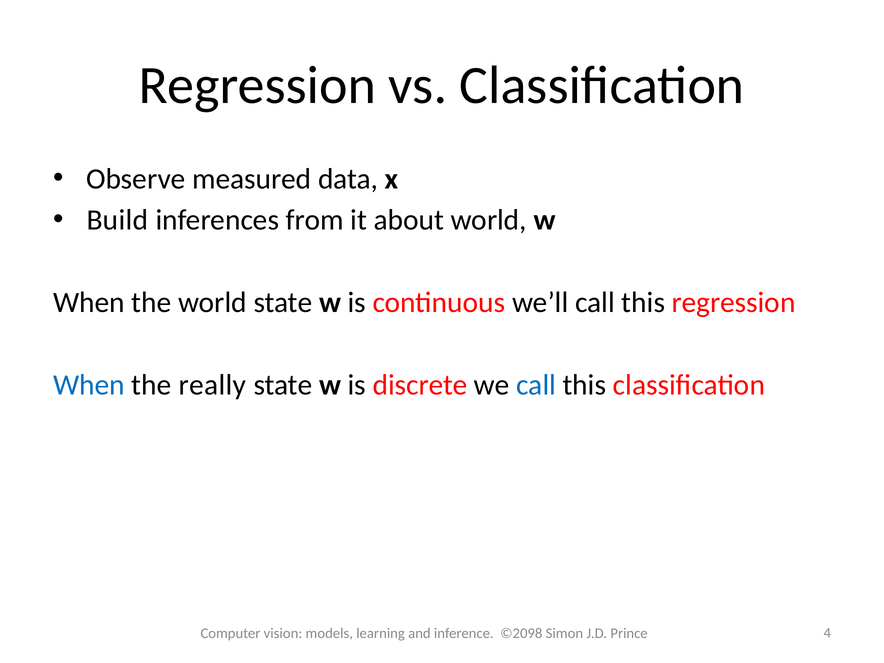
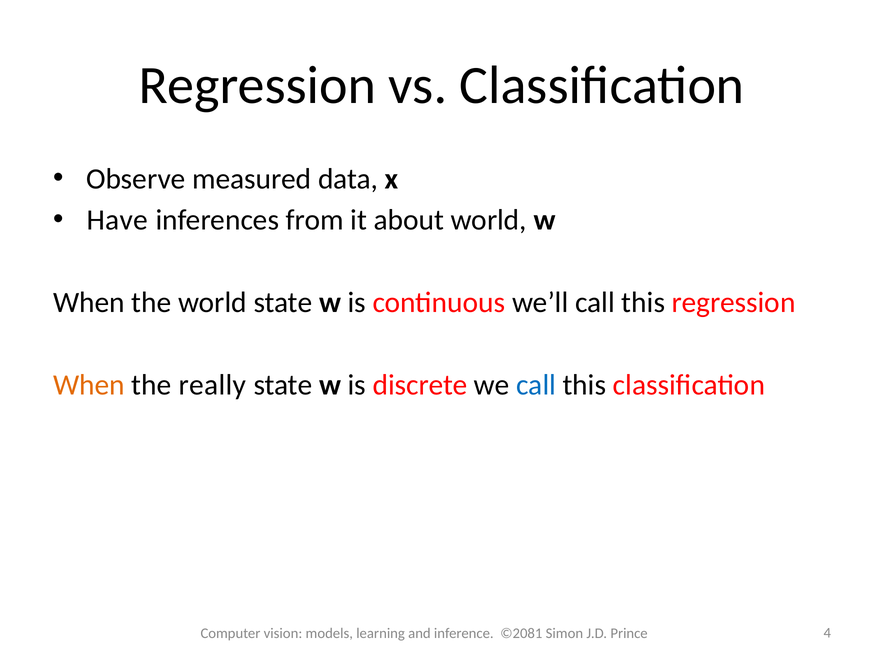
Build: Build -> Have
When at (89, 385) colour: blue -> orange
©2098: ©2098 -> ©2081
